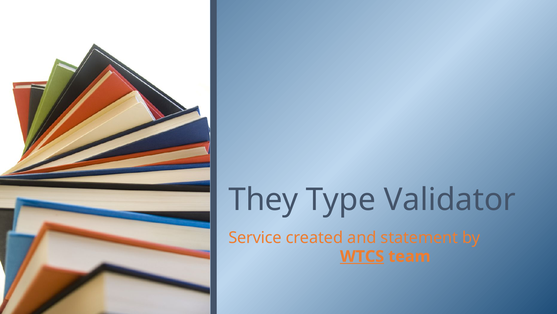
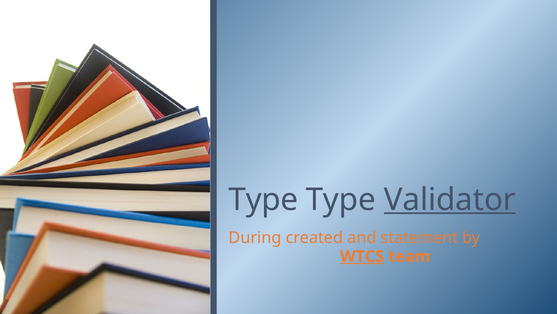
They at (263, 199): They -> Type
Validator underline: none -> present
Service: Service -> During
